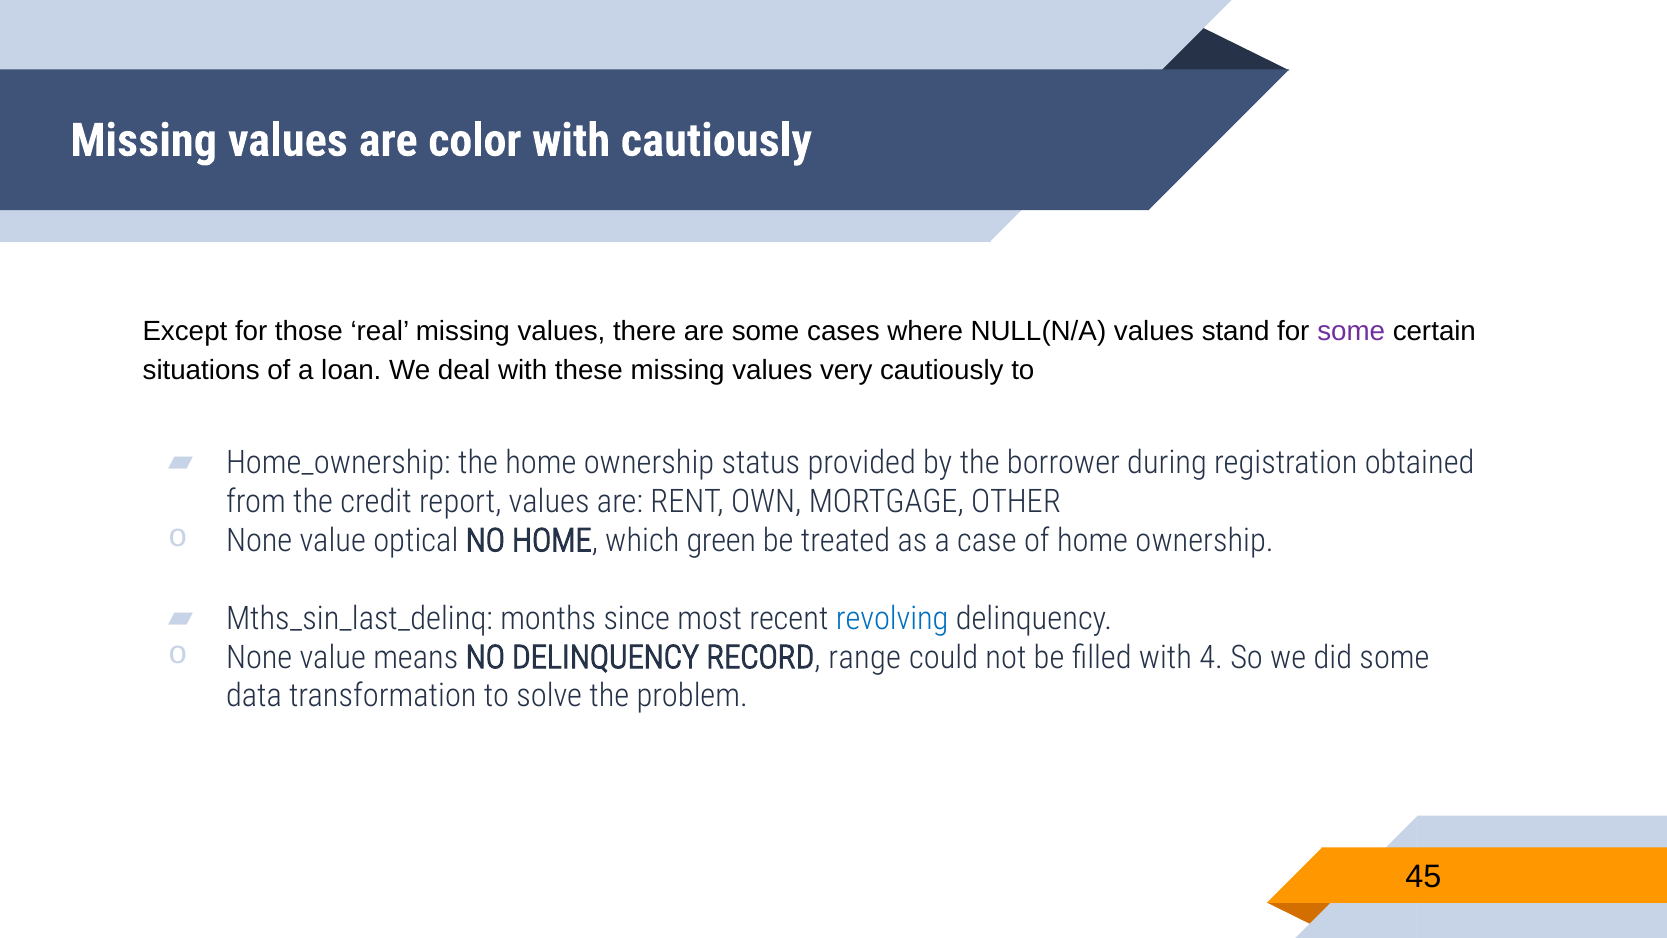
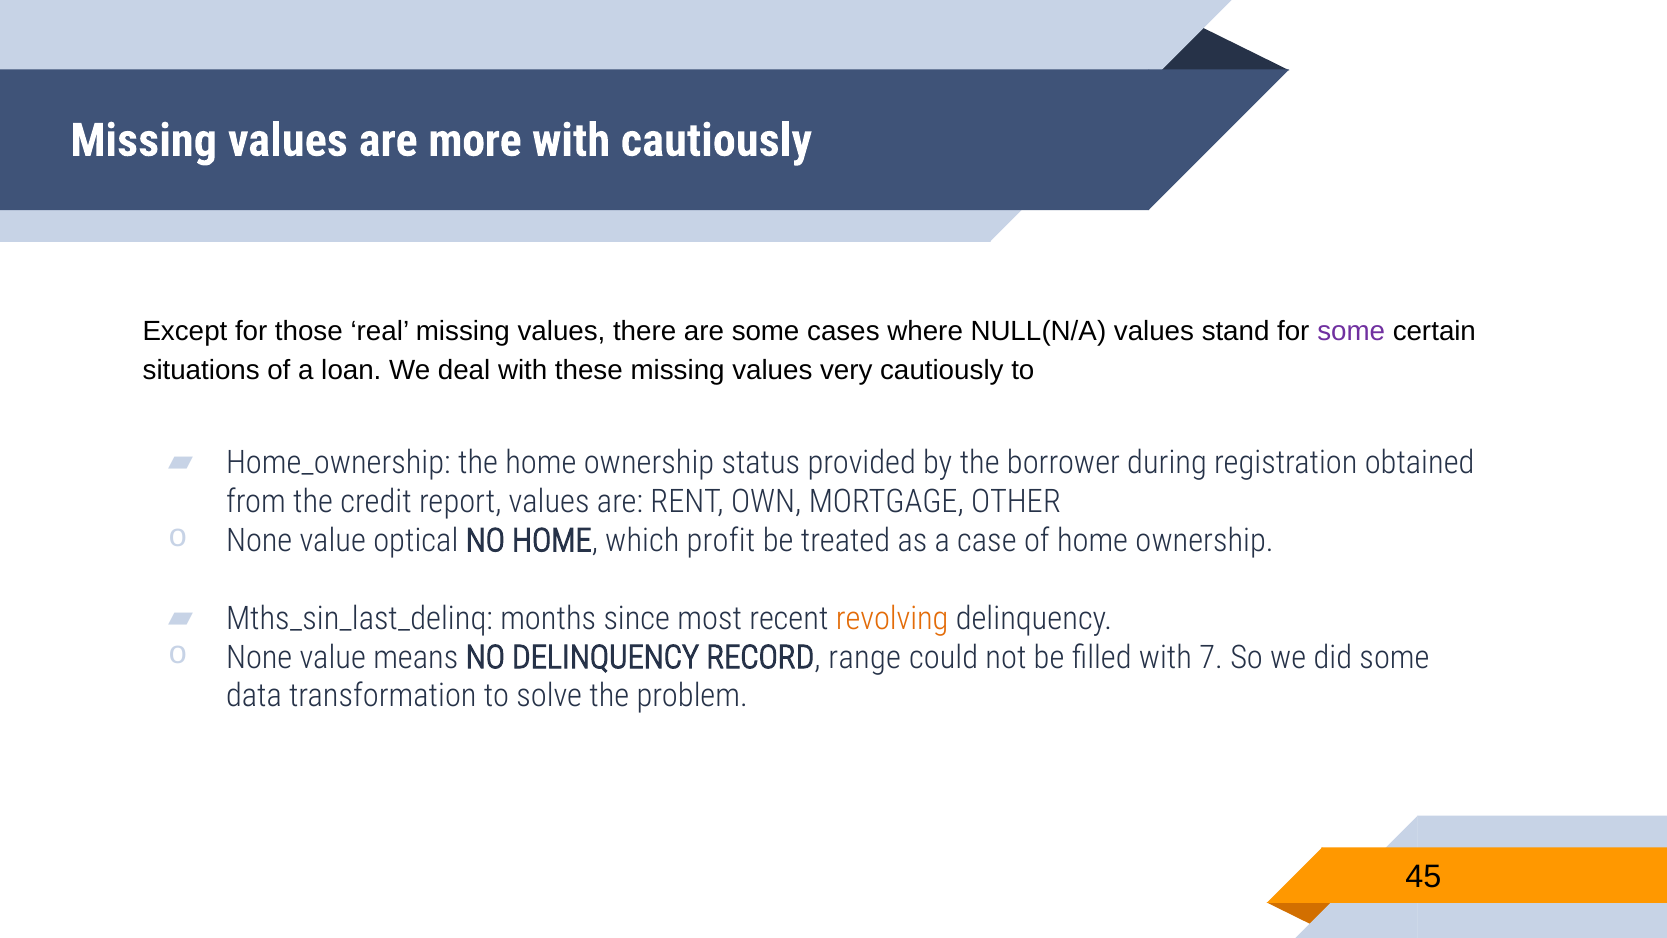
color: color -> more
green: green -> profit
revolving colour: blue -> orange
4: 4 -> 7
